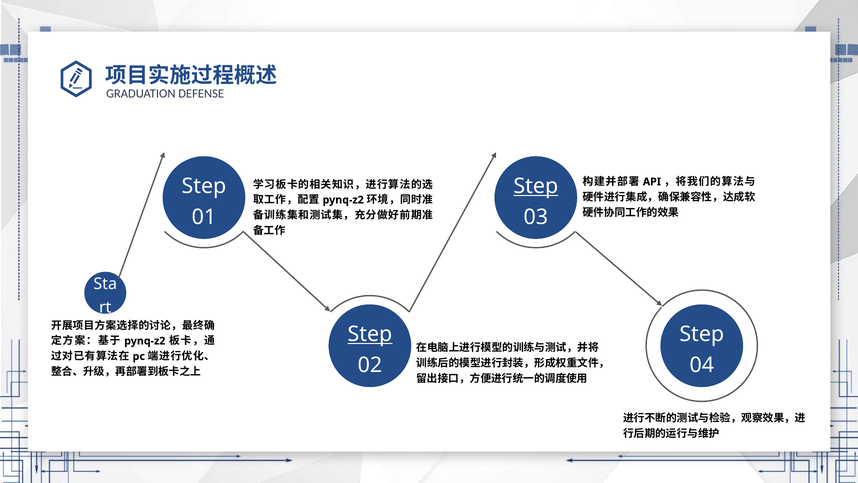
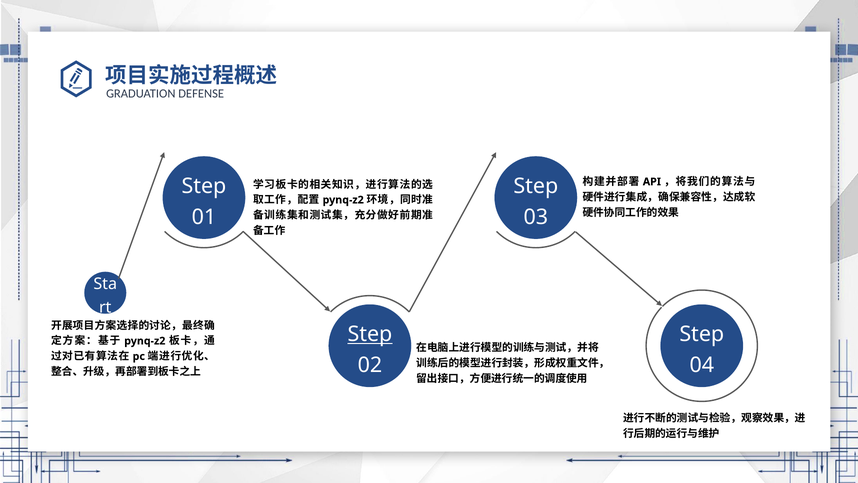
Step at (536, 186) underline: present -> none
